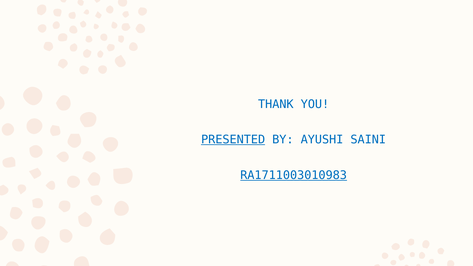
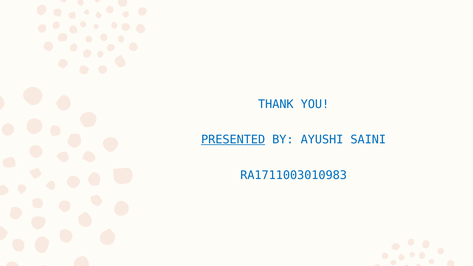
RA1711003010983 underline: present -> none
